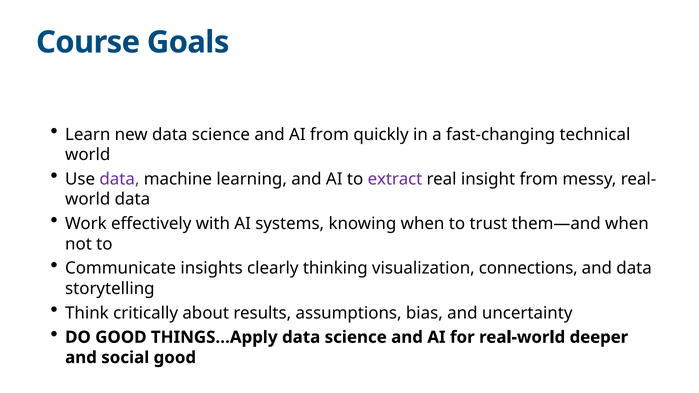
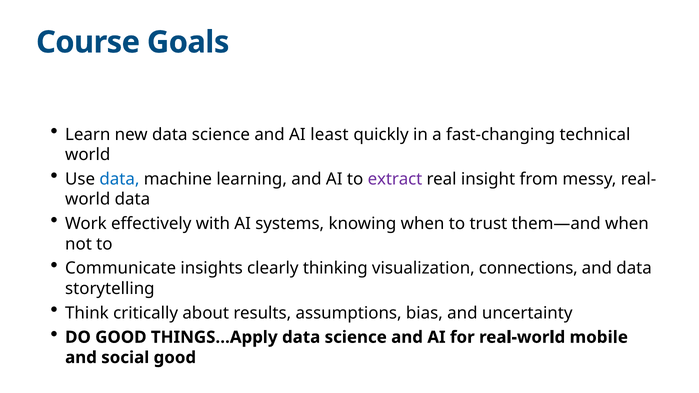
AI from: from -> least
data at (119, 179) colour: purple -> blue
deeper: deeper -> mobile
